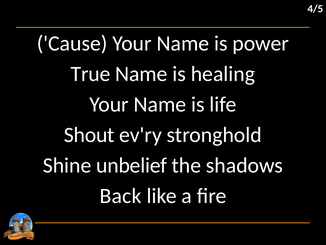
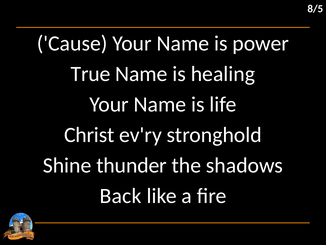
4/5: 4/5 -> 8/5
Shout: Shout -> Christ
unbelief: unbelief -> thunder
